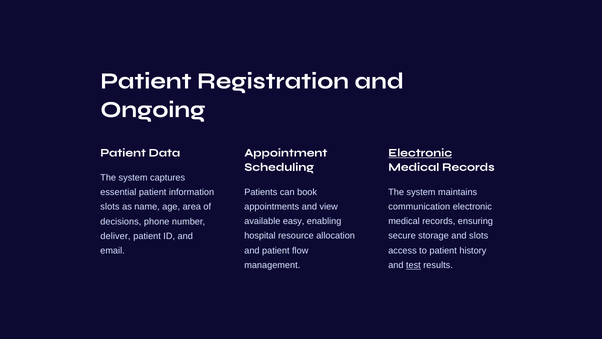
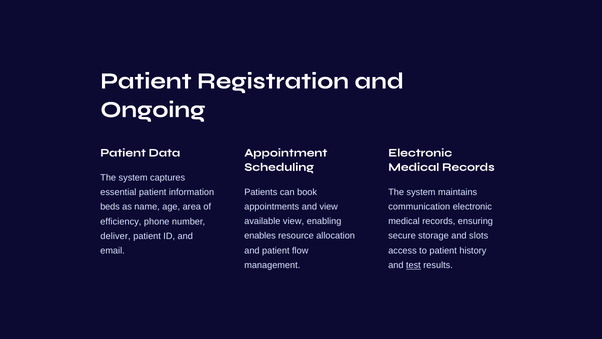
Electronic at (420, 153) underline: present -> none
slots at (110, 207): slots -> beds
available easy: easy -> view
decisions: decisions -> efficiency
hospital: hospital -> enables
